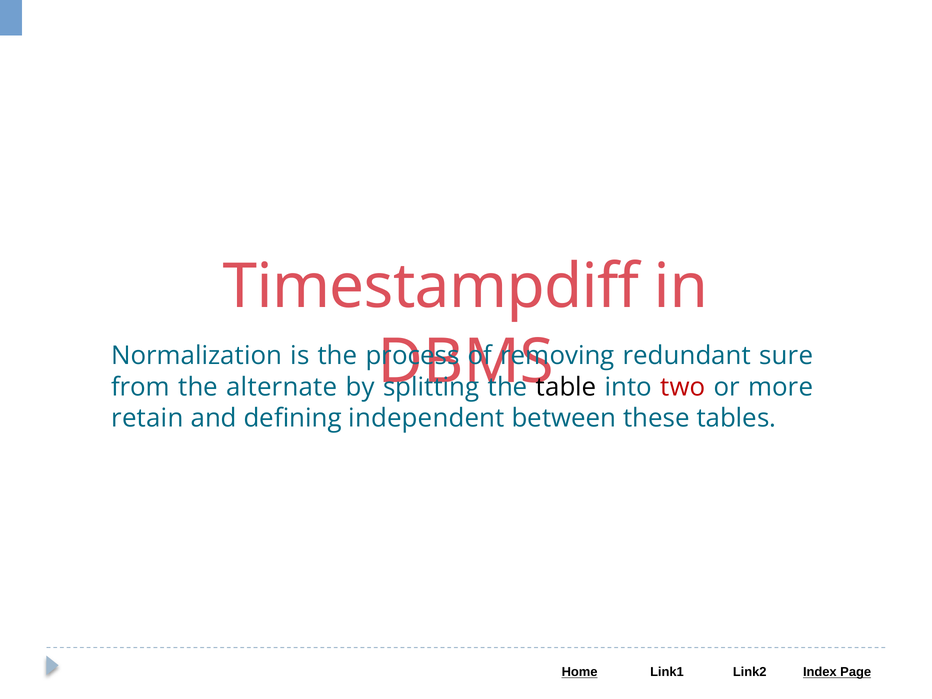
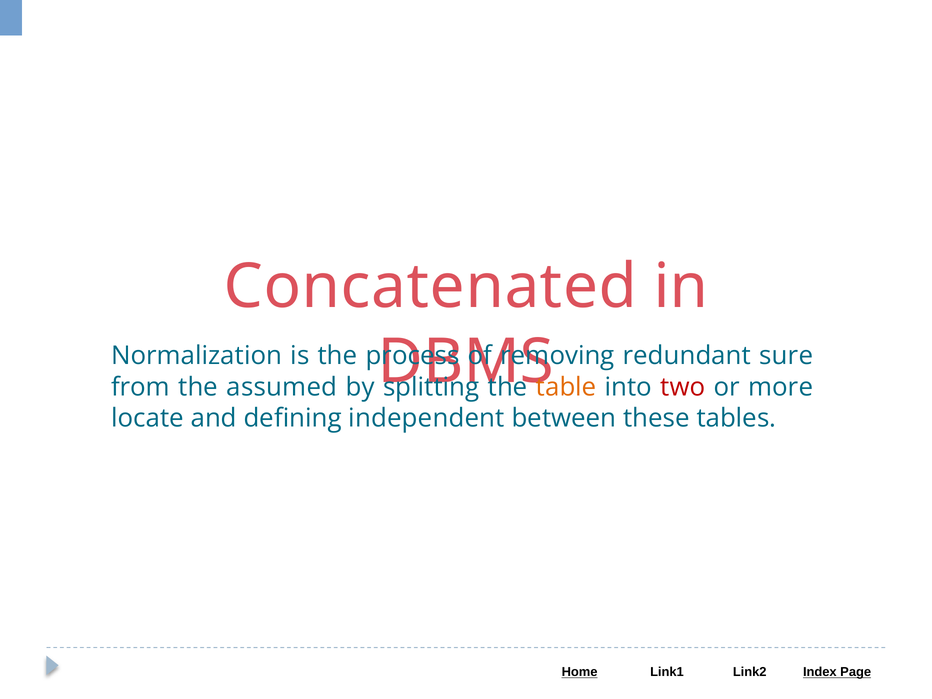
Timestampdiff: Timestampdiff -> Concatenated
alternate: alternate -> assumed
table colour: black -> orange
retain: retain -> locate
